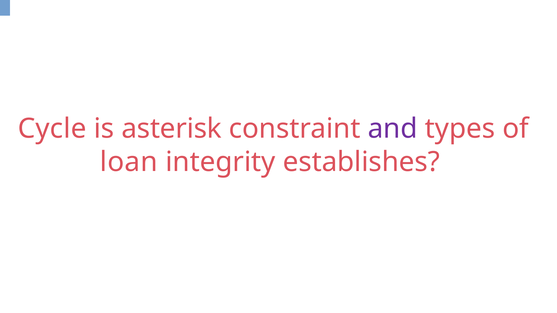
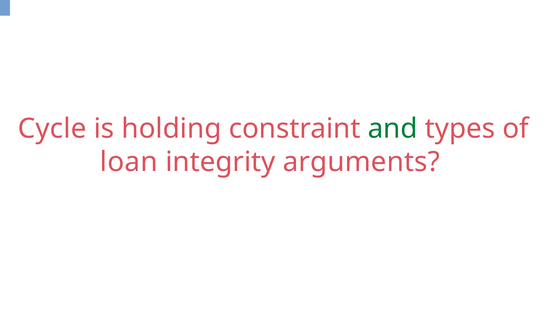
asterisk: asterisk -> holding
and colour: purple -> green
establishes: establishes -> arguments
